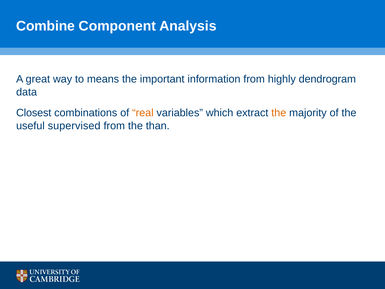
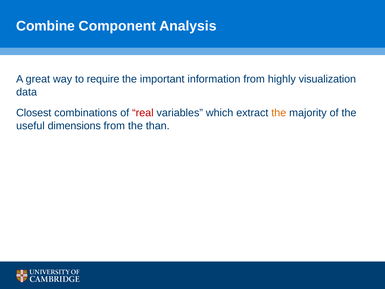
means: means -> require
dendrogram: dendrogram -> visualization
real colour: orange -> red
supervised: supervised -> dimensions
